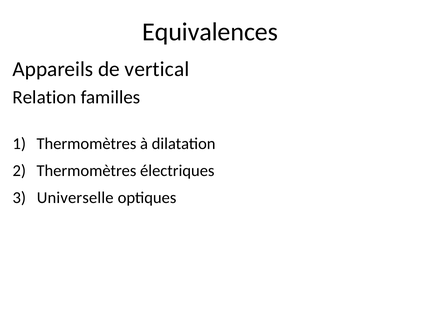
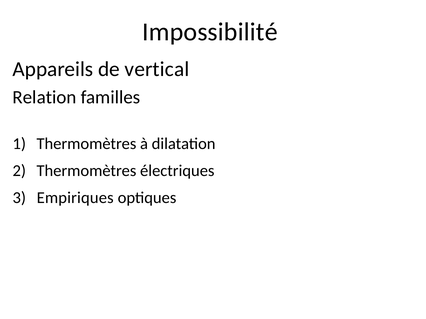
Equivalences: Equivalences -> Impossibilité
Universelle: Universelle -> Empiriques
